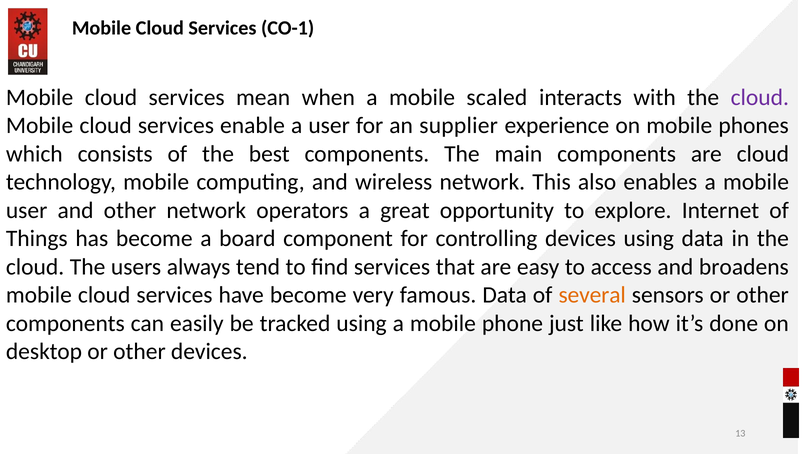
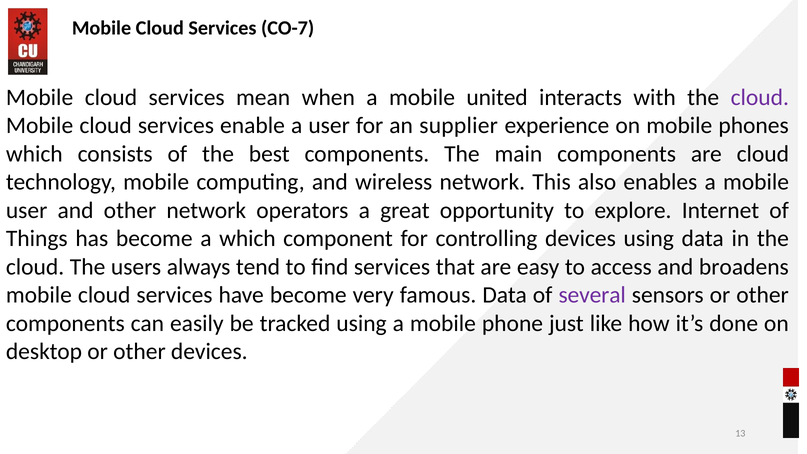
CO-1: CO-1 -> CO-7
scaled: scaled -> united
a board: board -> which
several colour: orange -> purple
